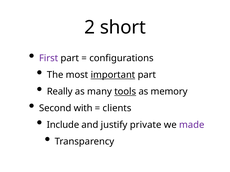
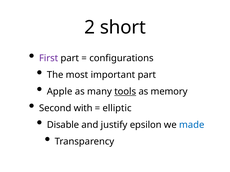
important underline: present -> none
Really: Really -> Apple
clients: clients -> elliptic
Include: Include -> Disable
private: private -> epsilon
made colour: purple -> blue
